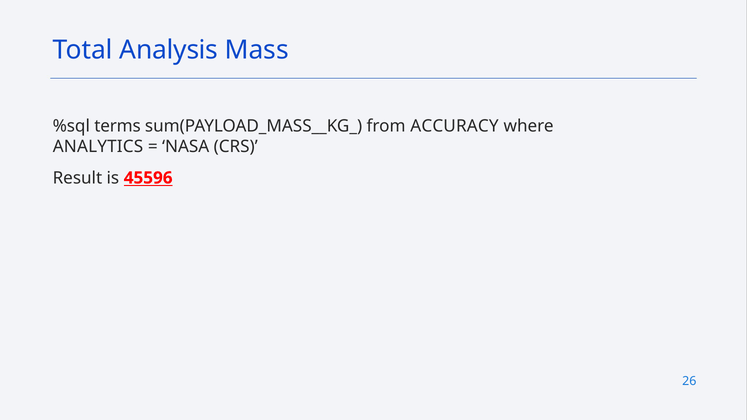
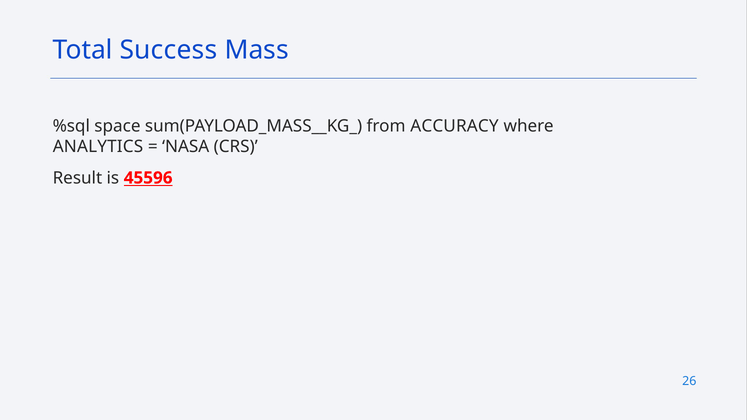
Analysis: Analysis -> Success
terms: terms -> space
